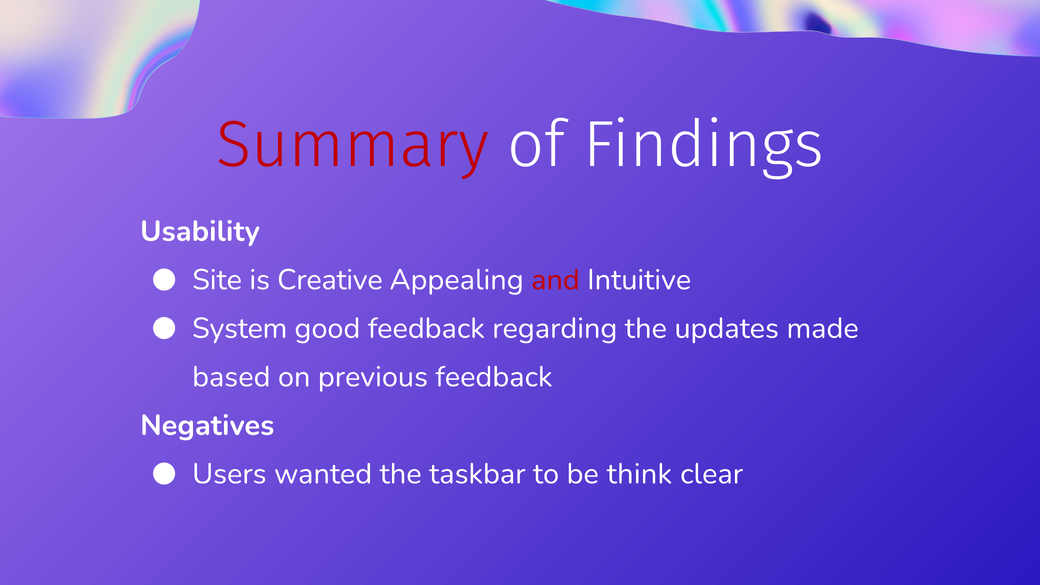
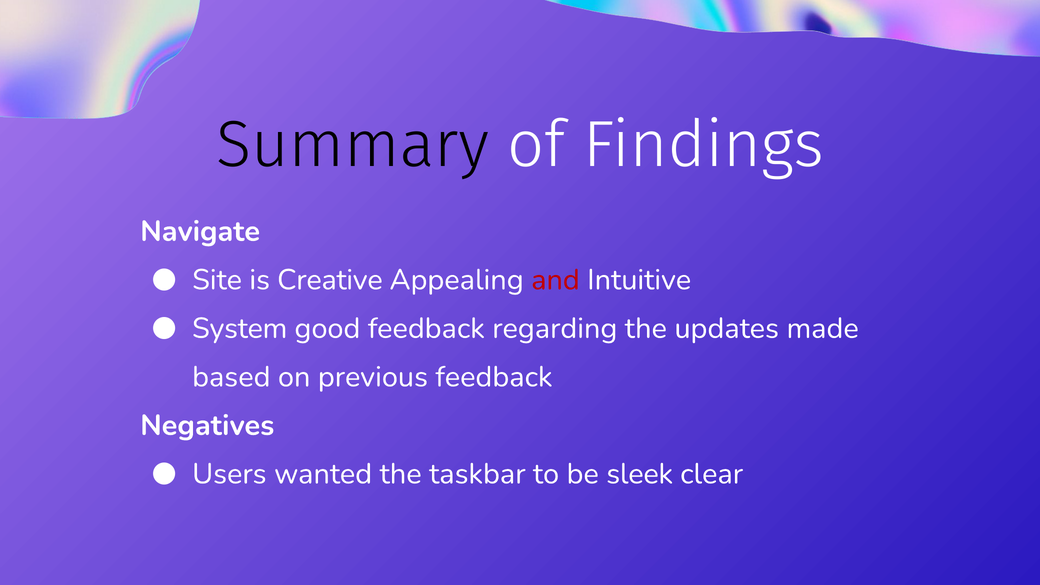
Summary colour: red -> black
Usability: Usability -> Navigate
think: think -> sleek
